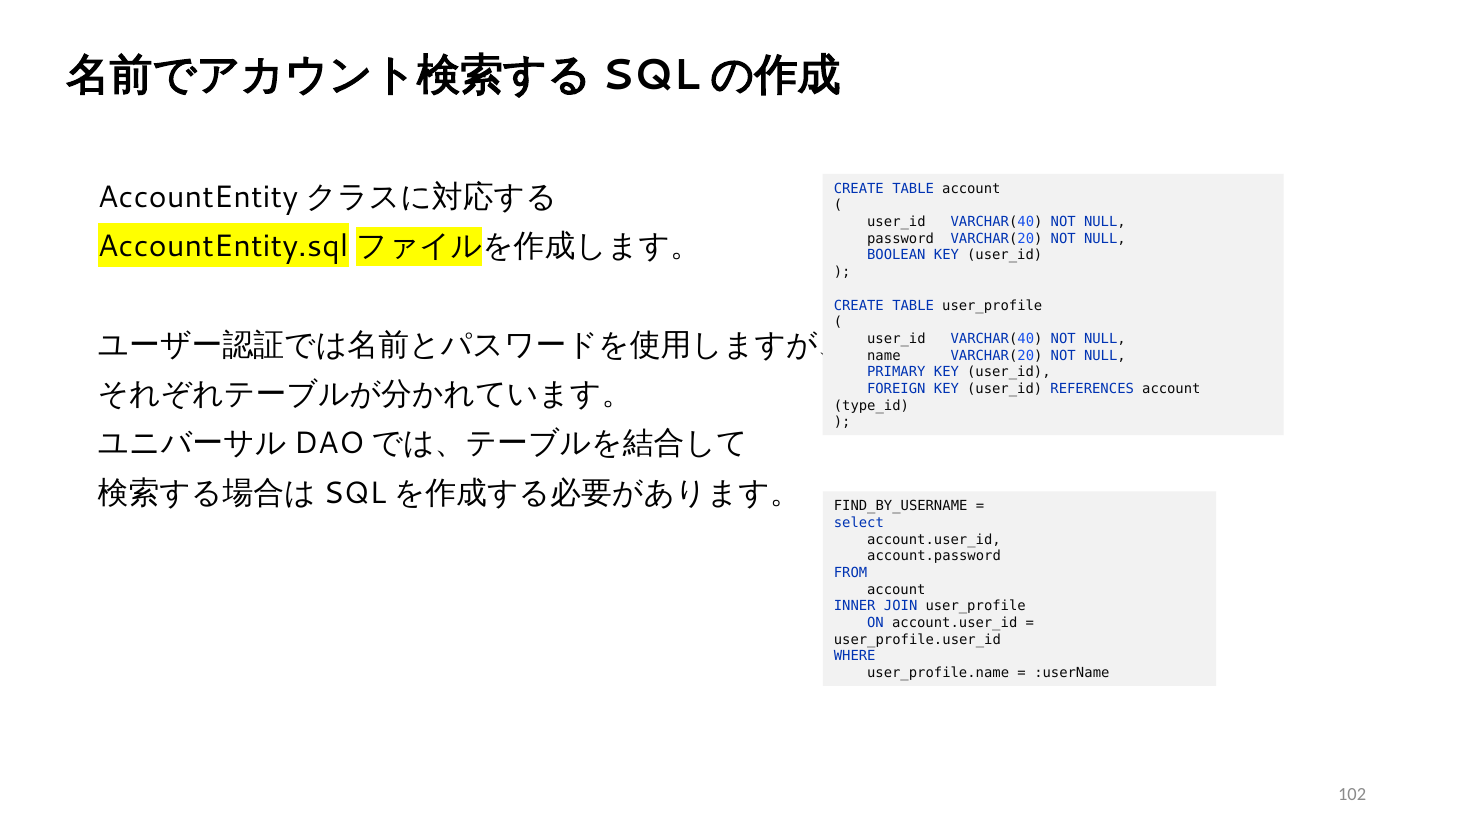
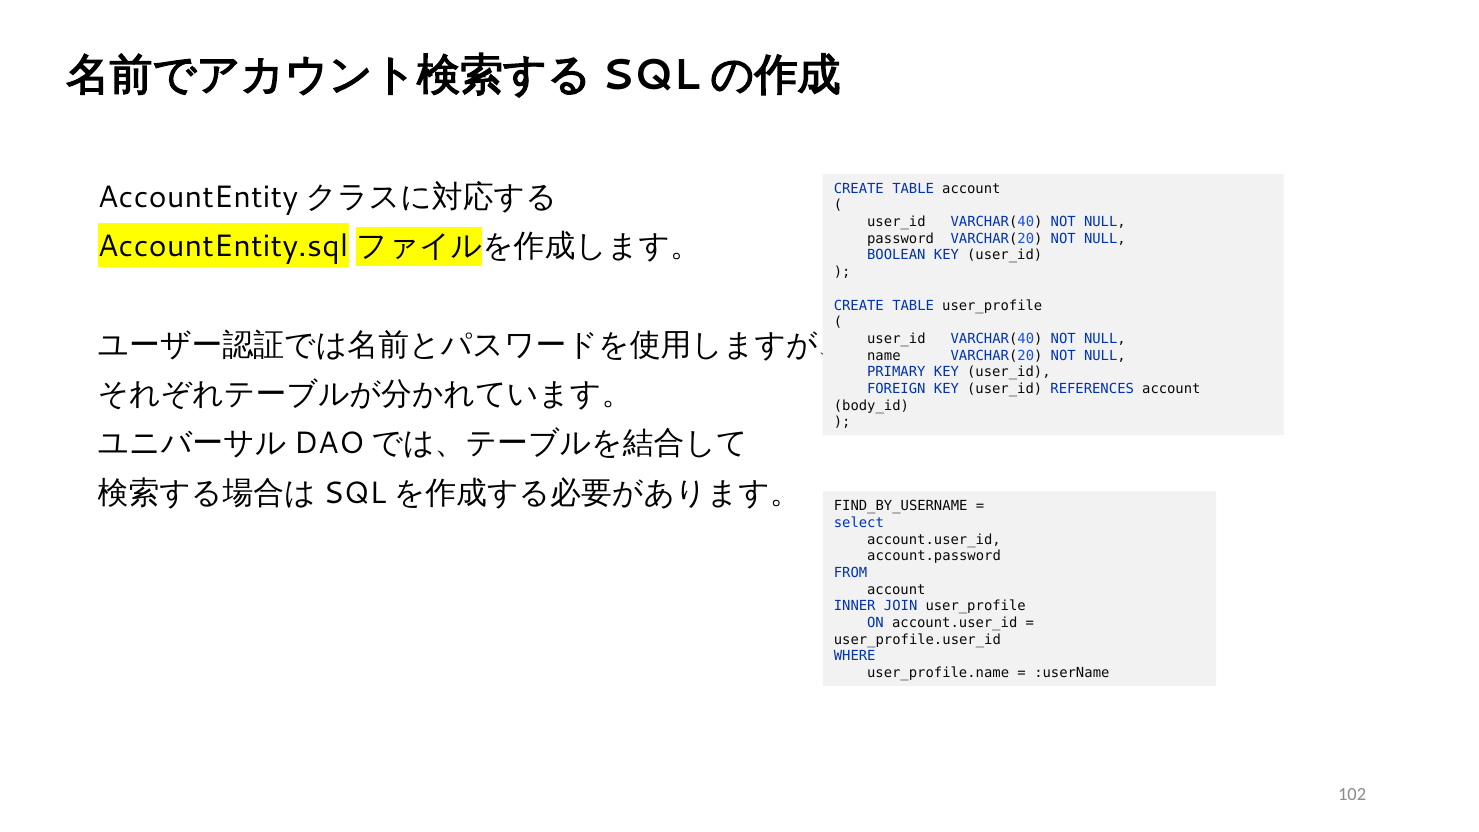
type_id: type_id -> body_id
